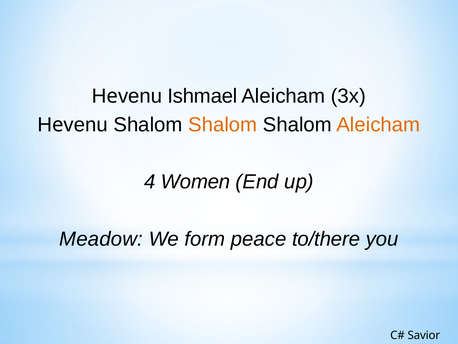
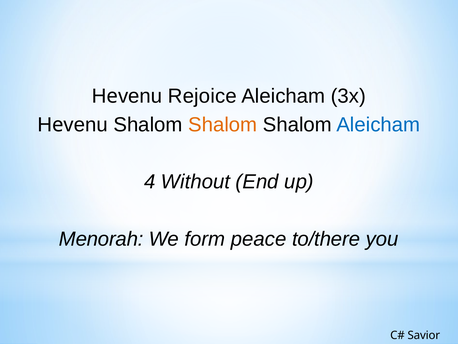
Ishmael: Ishmael -> Rejoice
Aleicham at (378, 125) colour: orange -> blue
Women: Women -> Without
Meadow: Meadow -> Menorah
